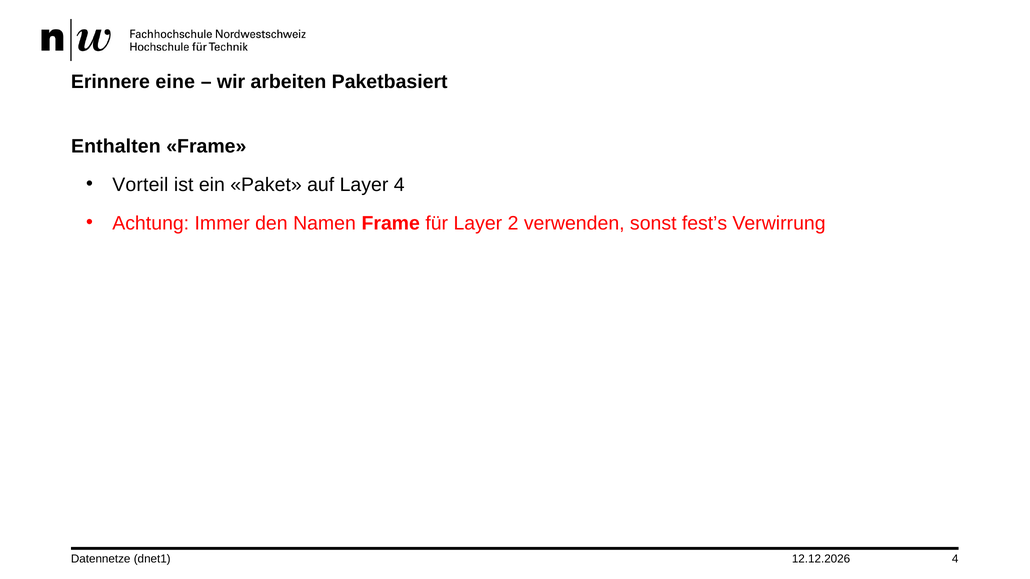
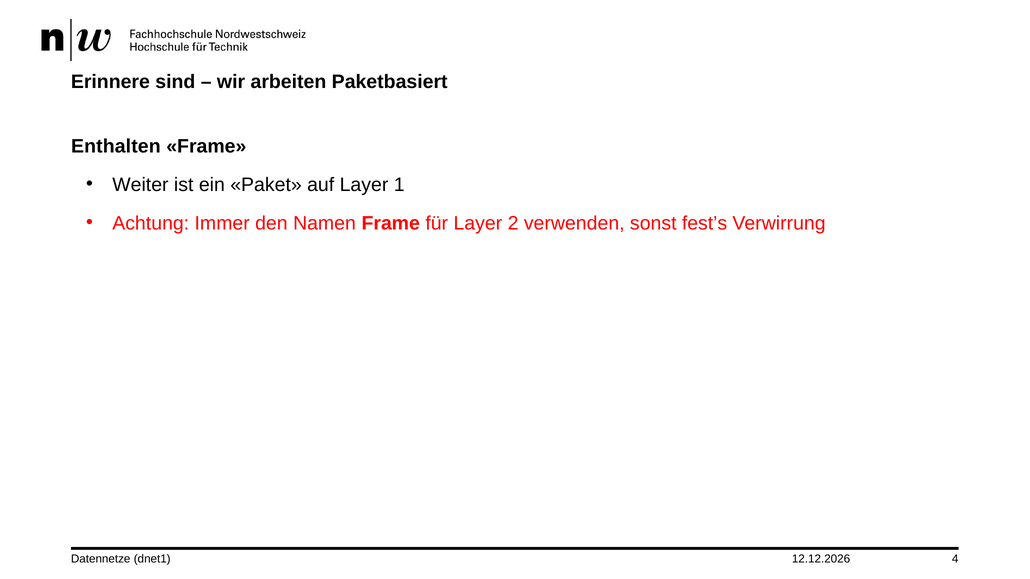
eine: eine -> sind
Vorteil: Vorteil -> Weiter
Layer 4: 4 -> 1
